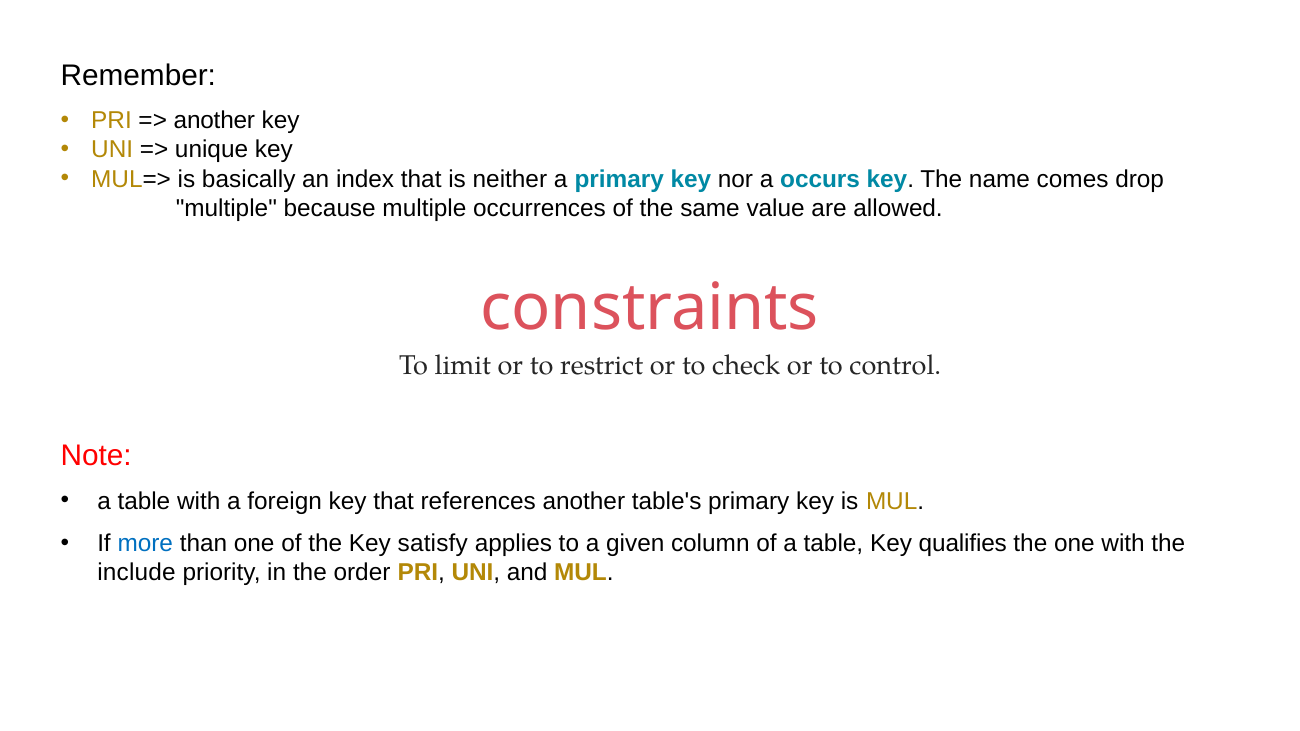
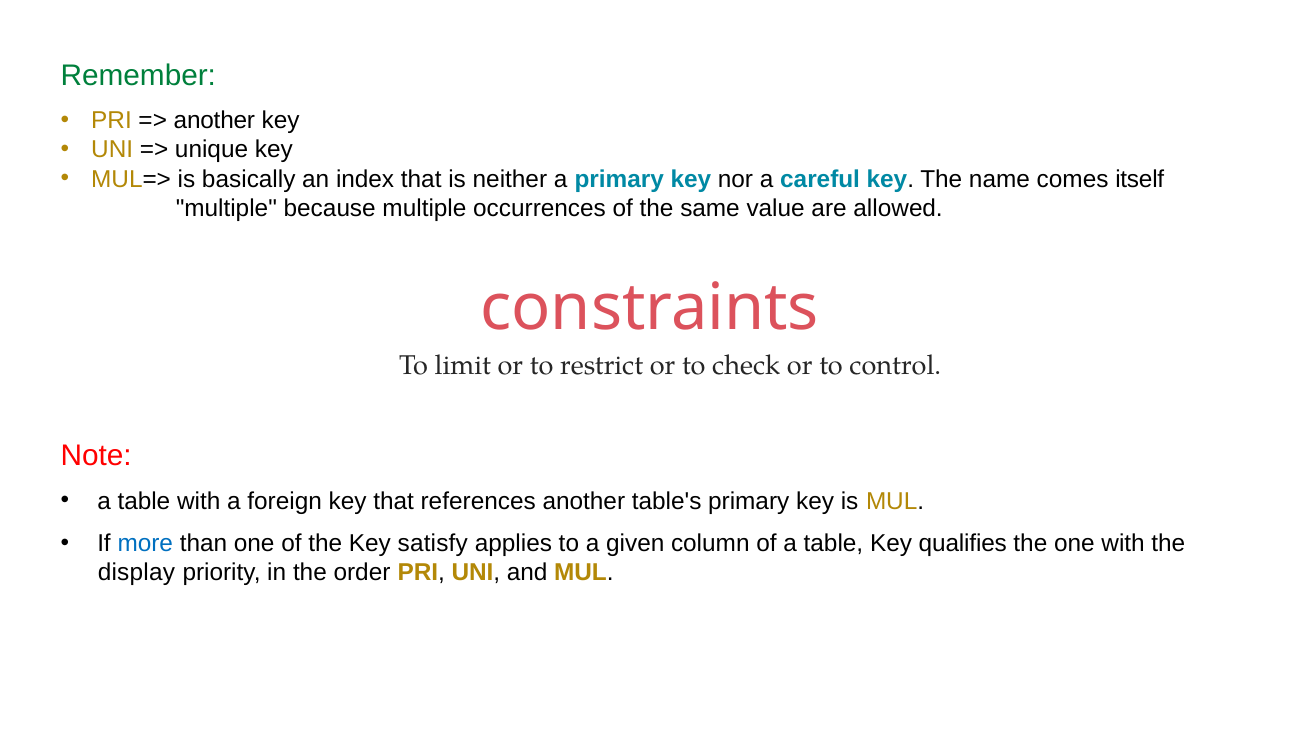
Remember colour: black -> green
occurs: occurs -> careful
drop: drop -> itself
include: include -> display
